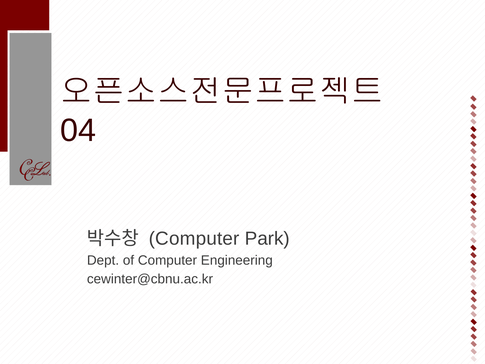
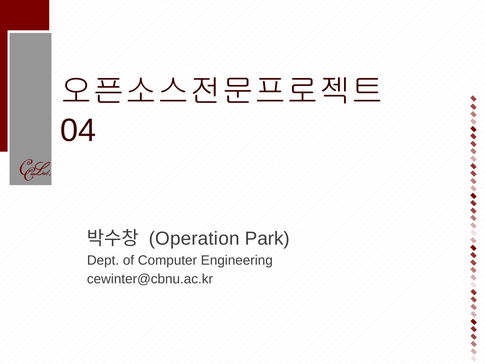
Computer at (194, 238): Computer -> Operation
